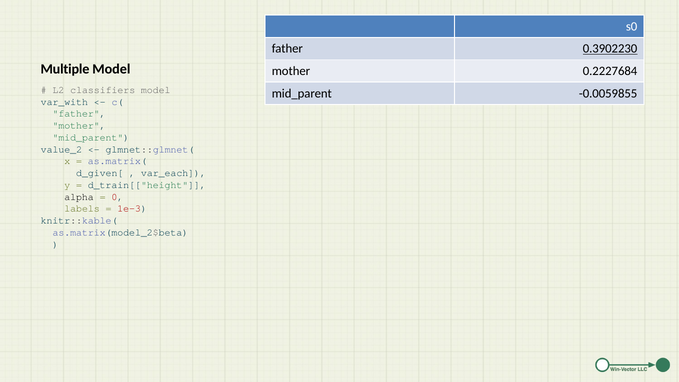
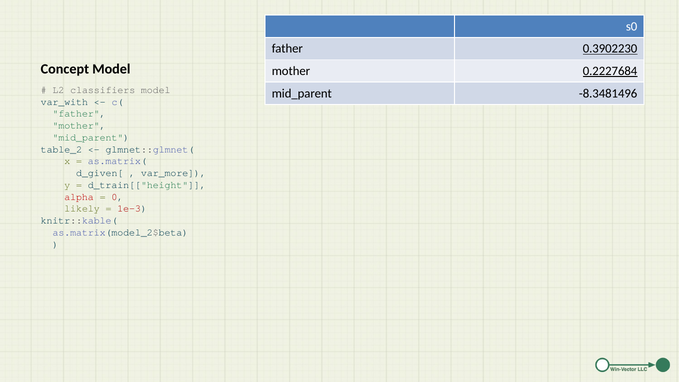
Multiple: Multiple -> Concept
0.2227684 underline: none -> present
-0.0059855: -0.0059855 -> -8.3481496
value_2: value_2 -> table_2
var_each: var_each -> var_more
alpha colour: black -> red
labels: labels -> likely
